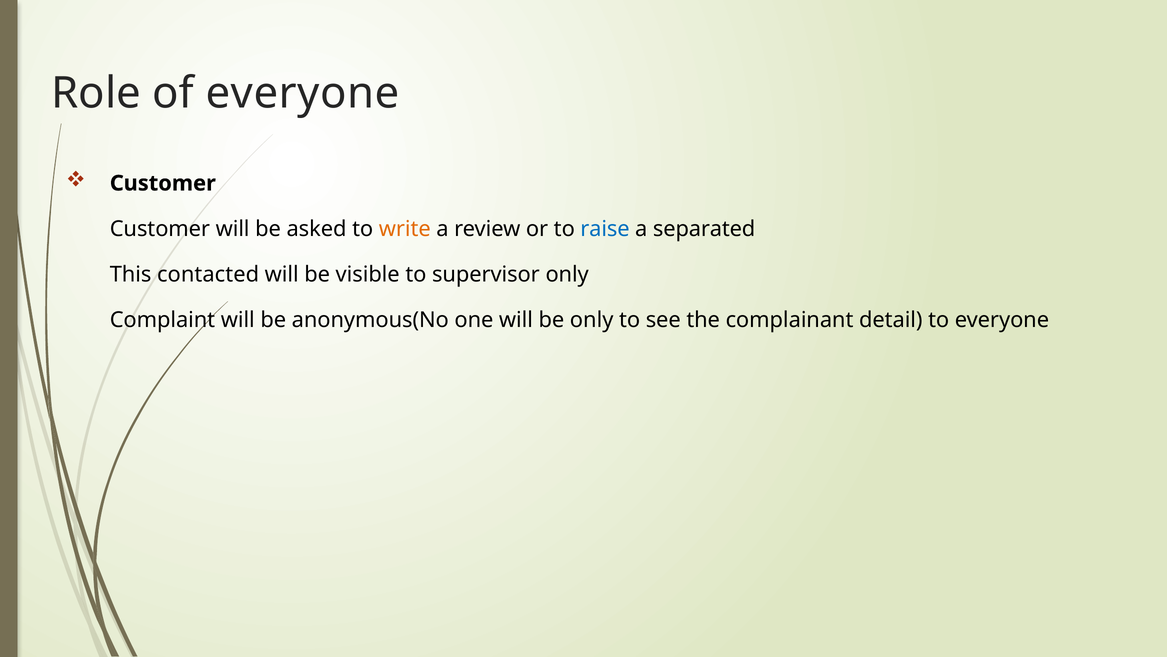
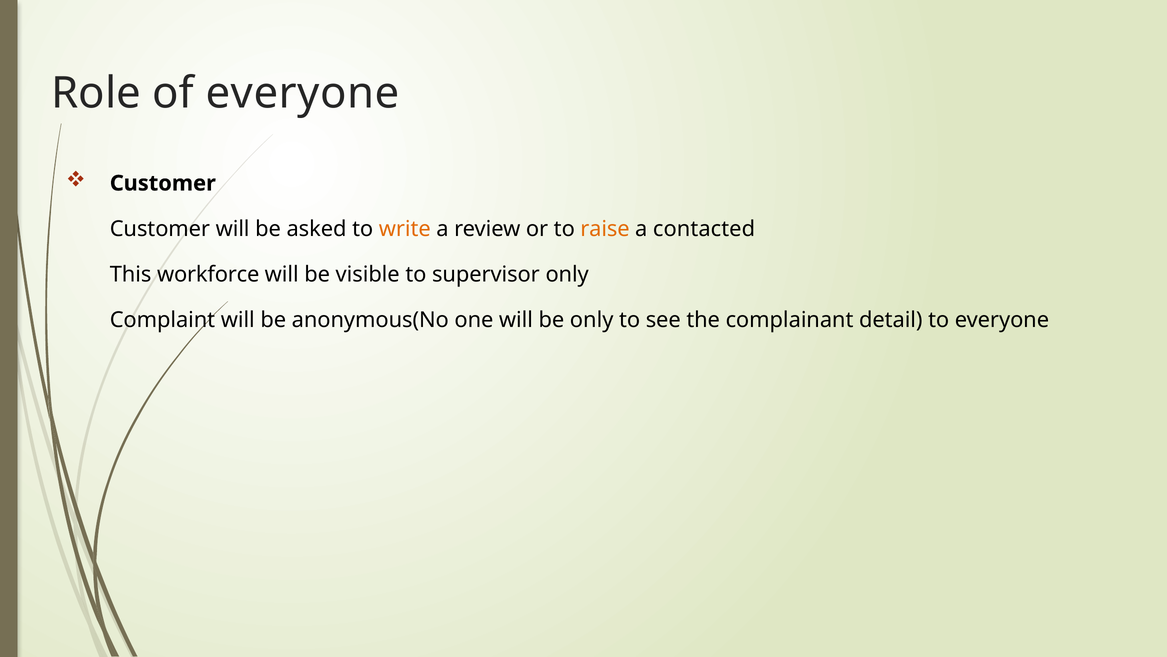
raise colour: blue -> orange
separated: separated -> contacted
contacted: contacted -> workforce
